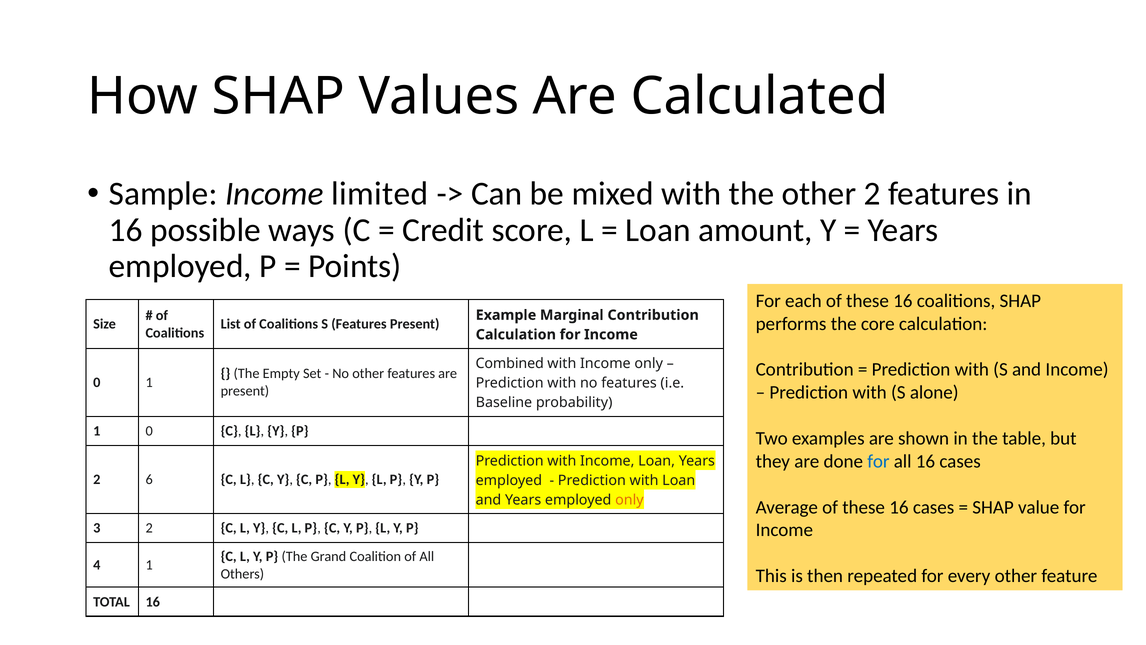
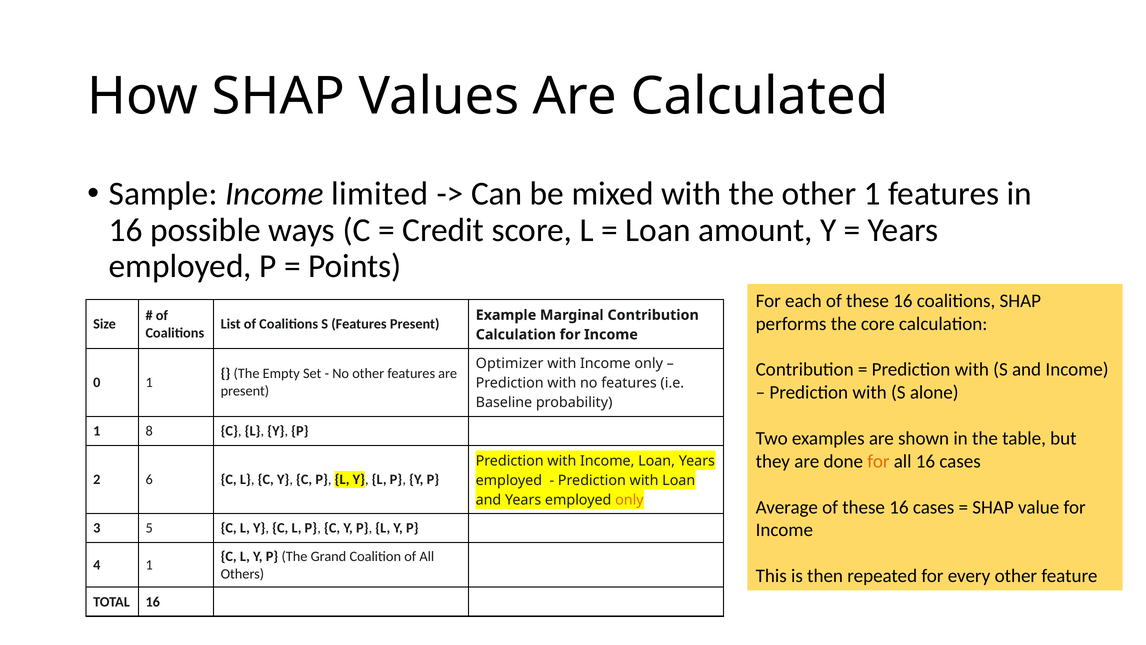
other 2: 2 -> 1
Combined: Combined -> Optimizer
1 0: 0 -> 8
for at (878, 461) colour: blue -> orange
3 2: 2 -> 5
